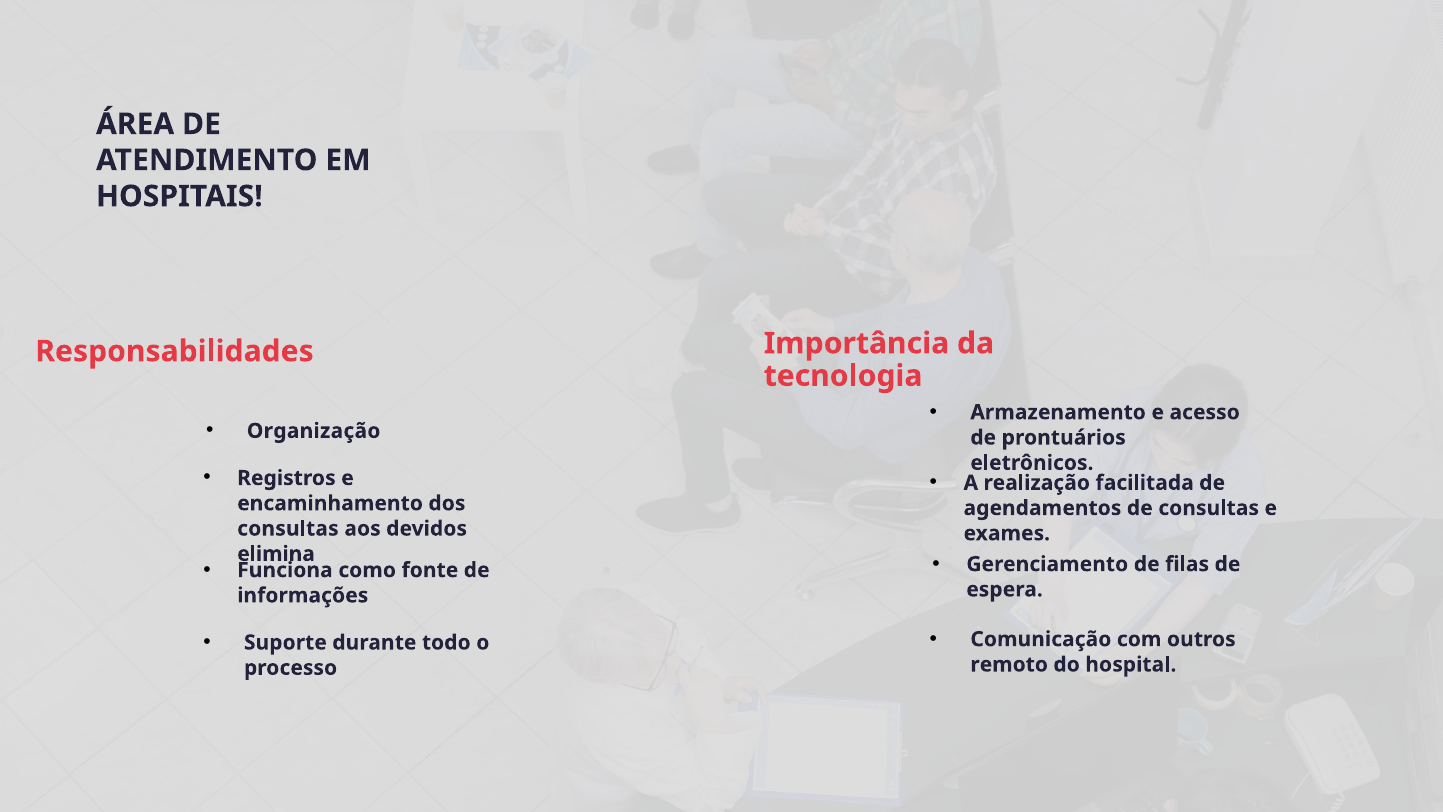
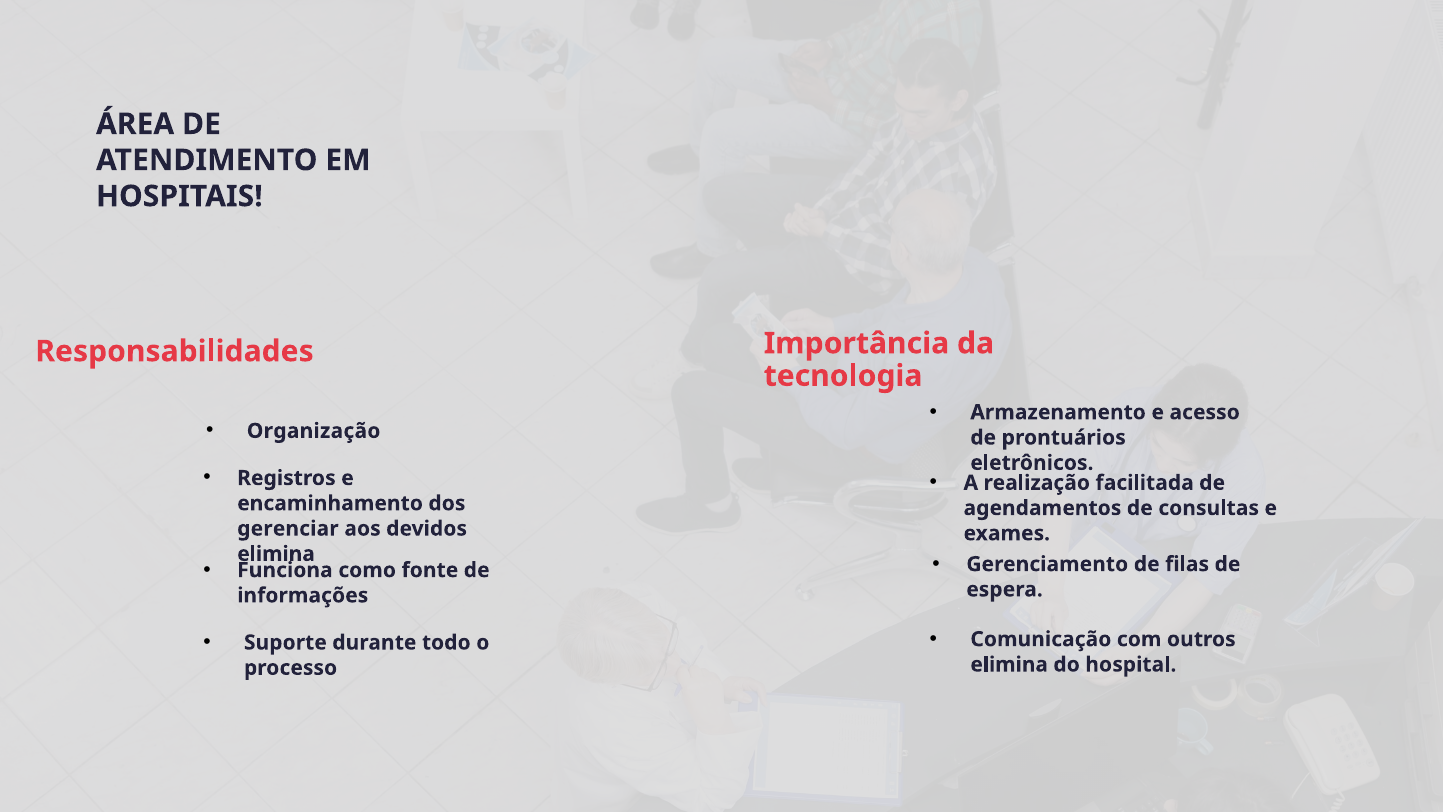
consultas at (288, 528): consultas -> gerenciar
remoto at (1009, 664): remoto -> elimina
